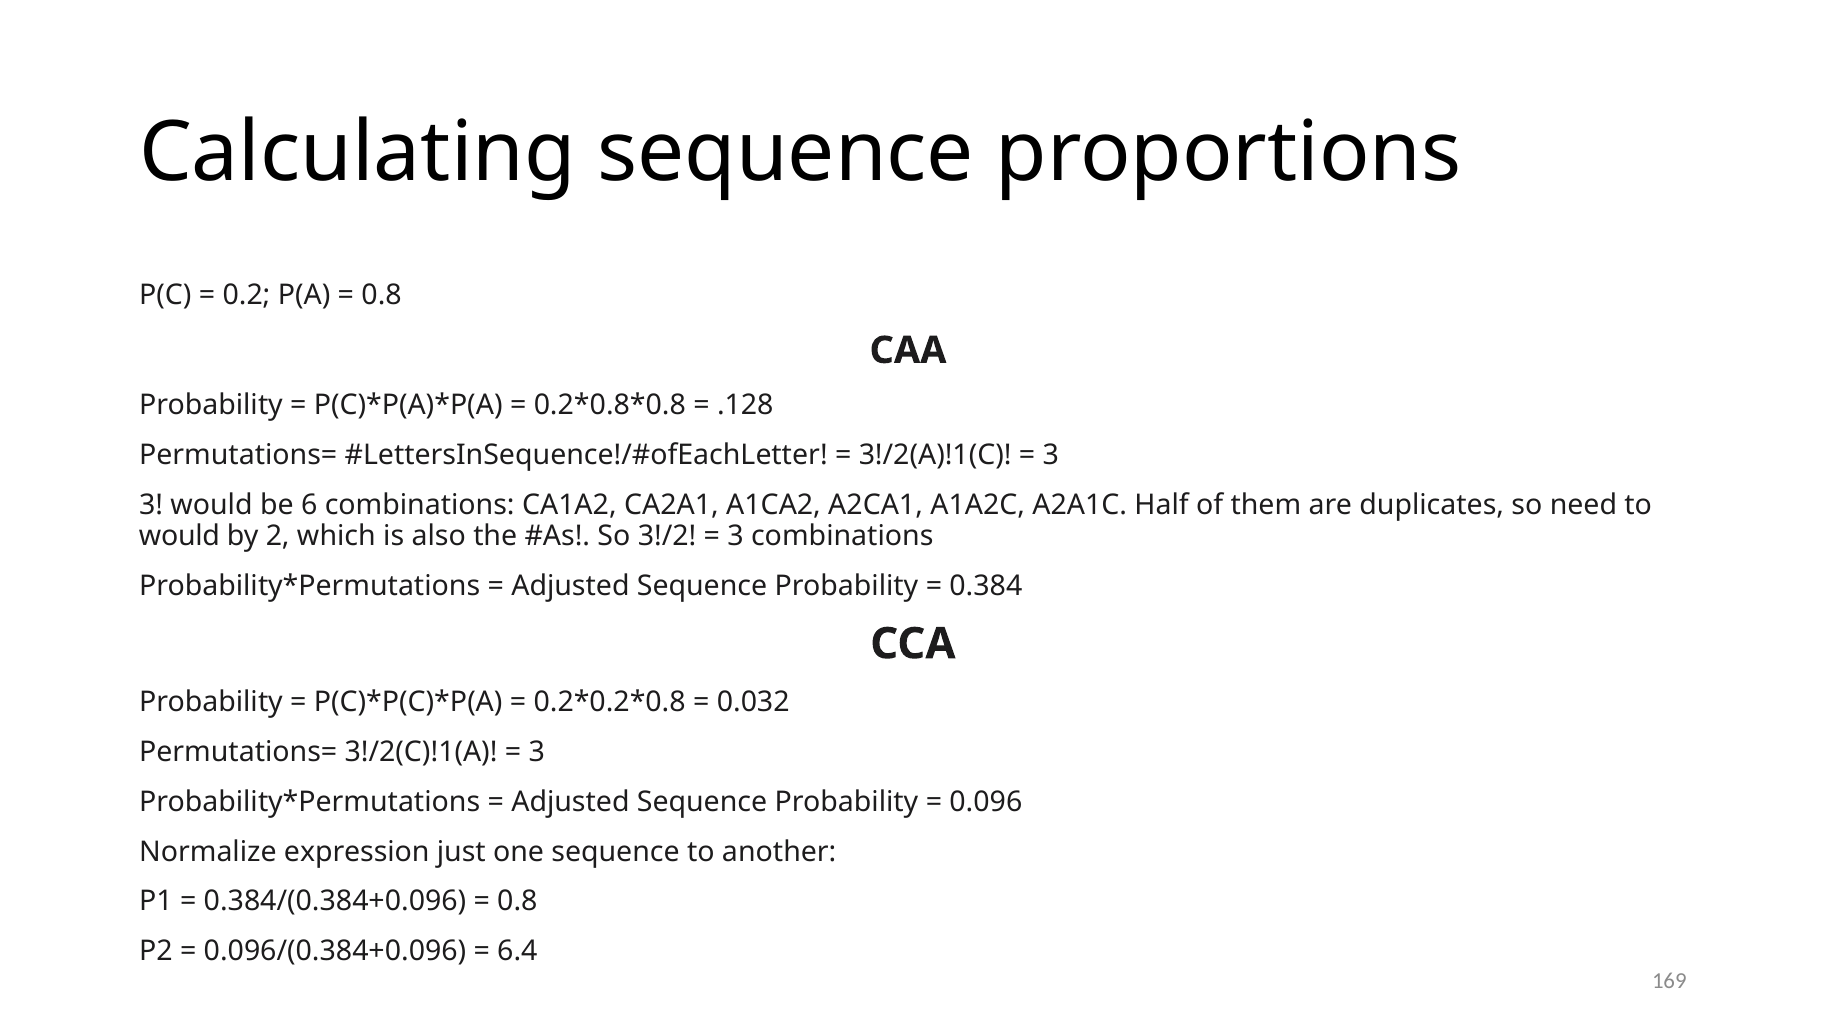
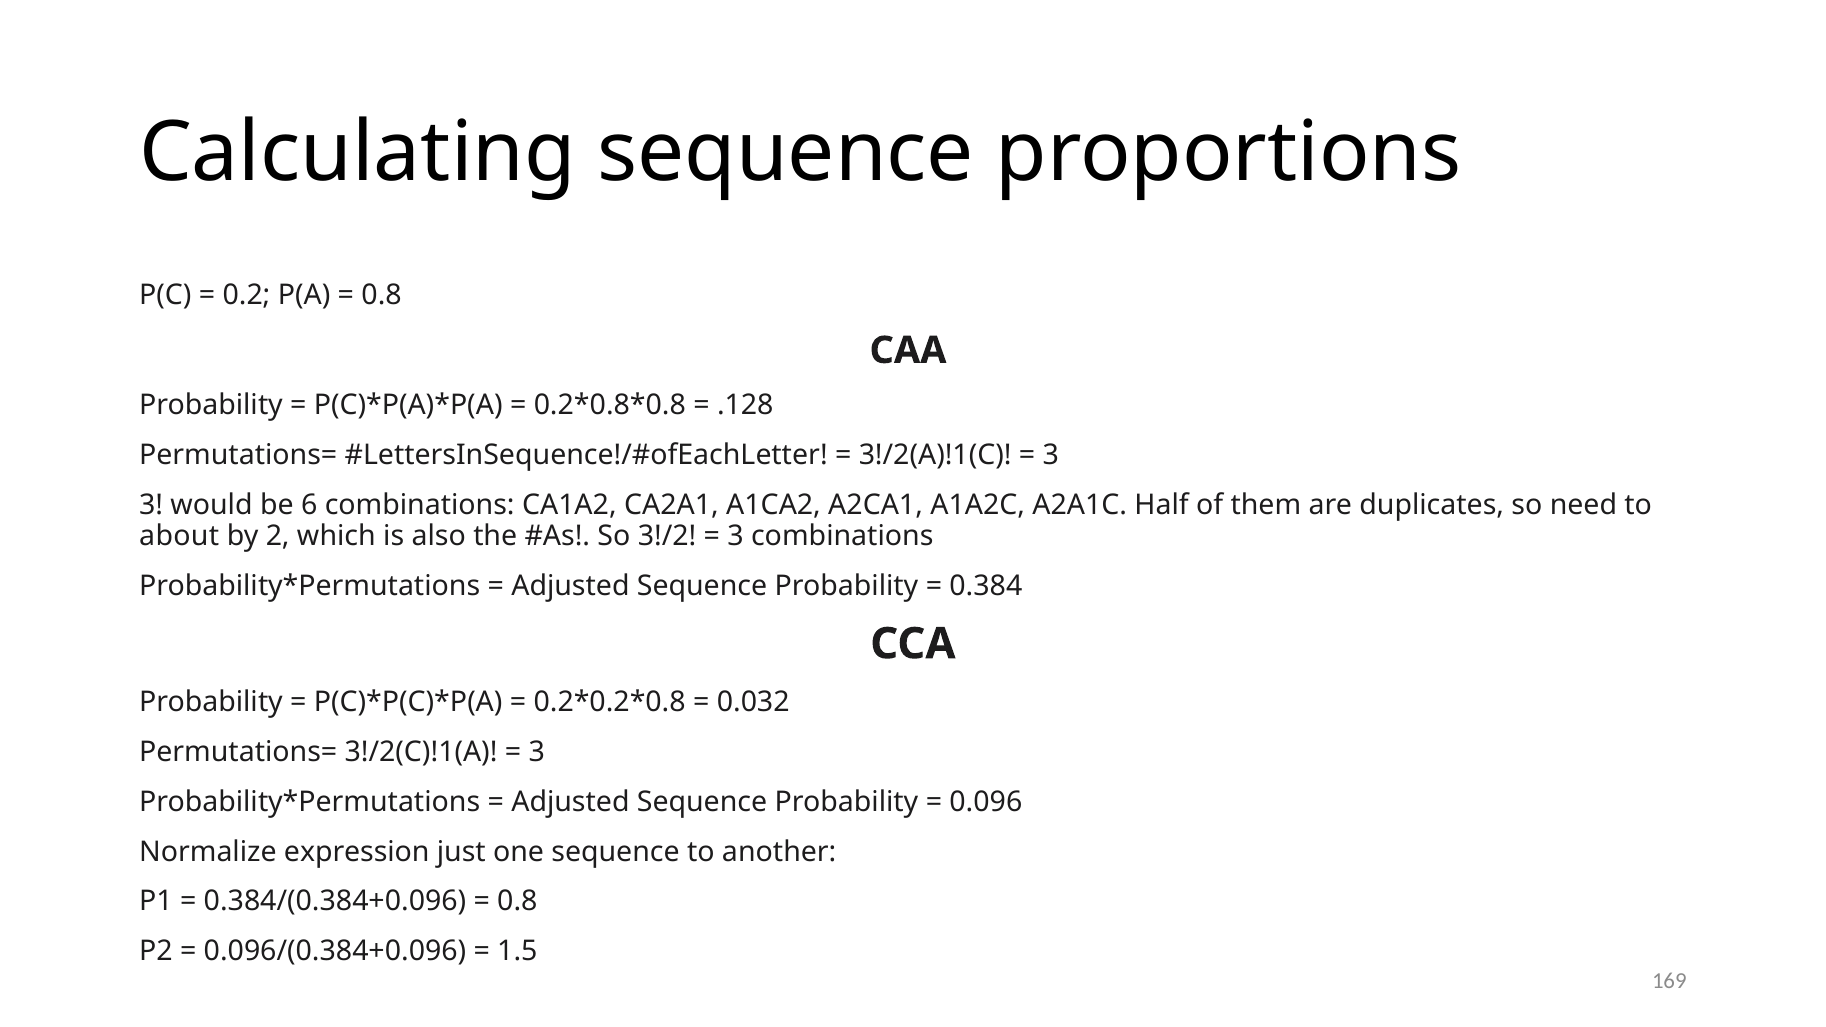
would at (179, 536): would -> about
6.4: 6.4 -> 1.5
